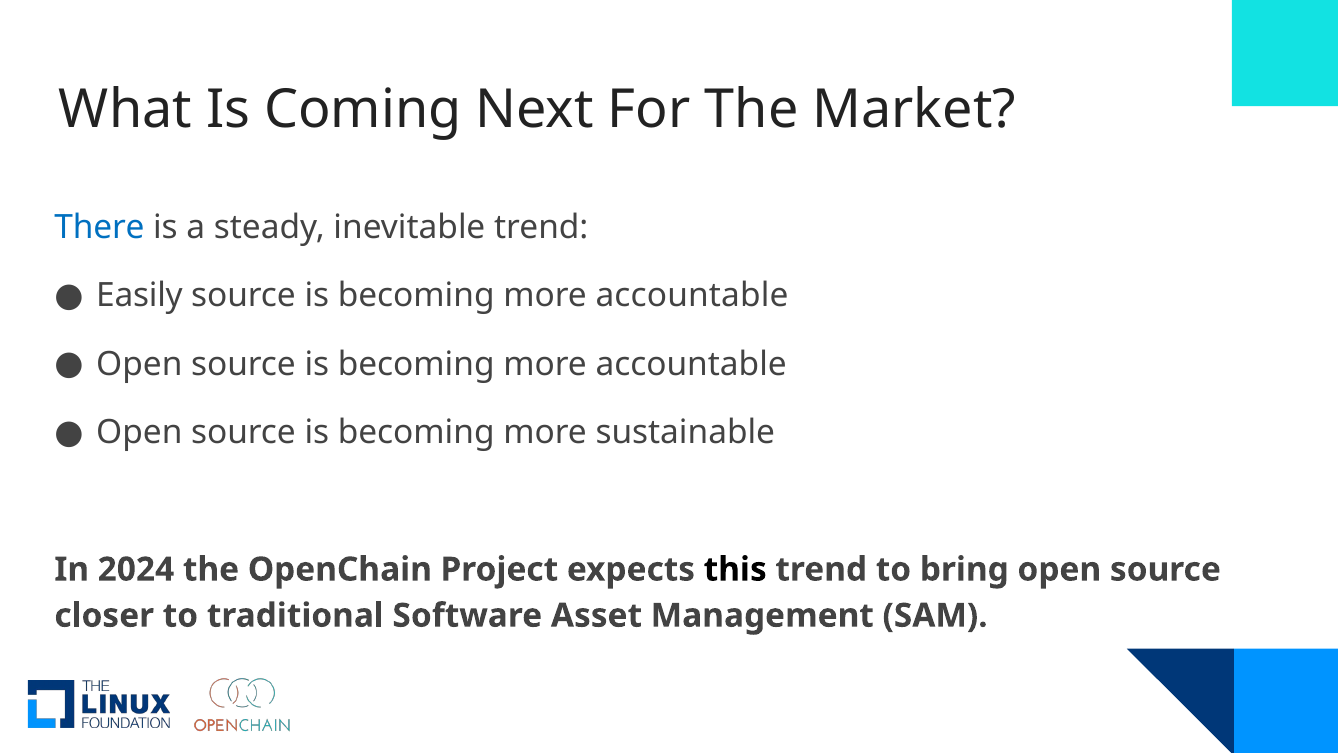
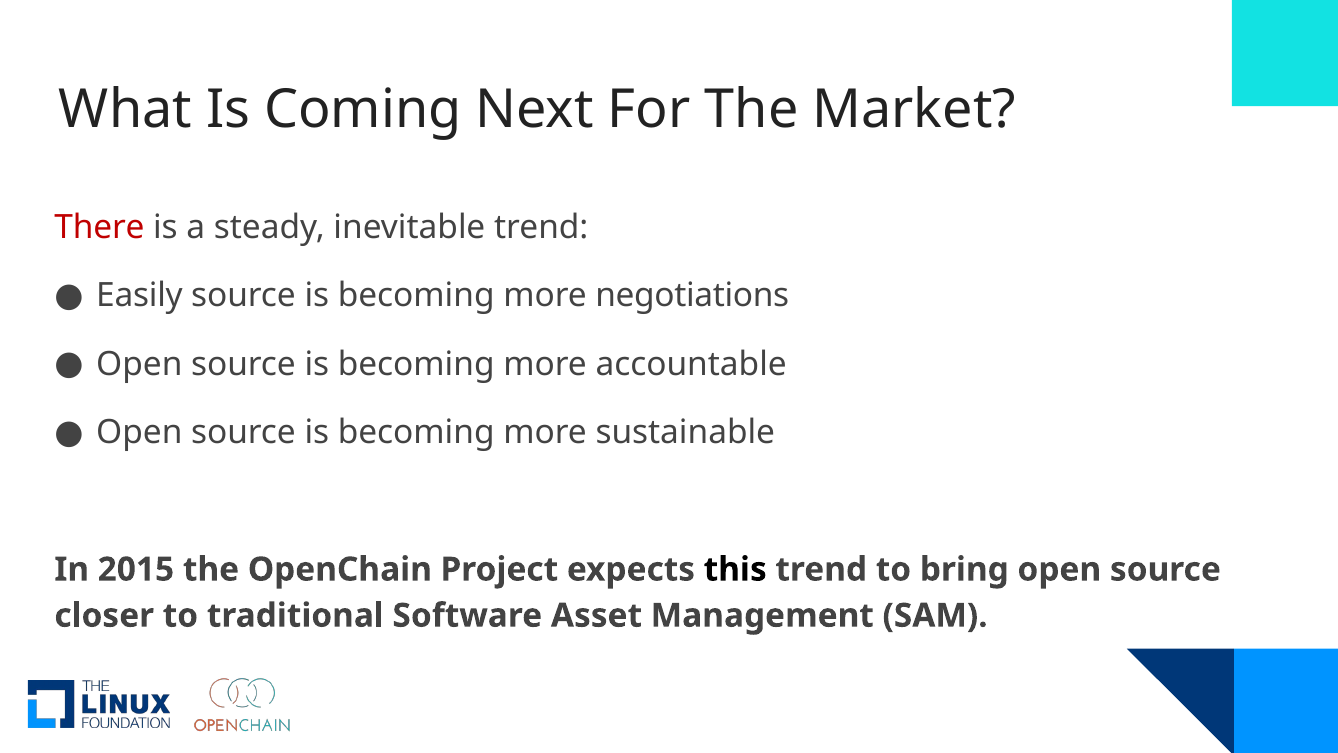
There colour: blue -> red
accountable at (692, 296): accountable -> negotiations
2024: 2024 -> 2015
